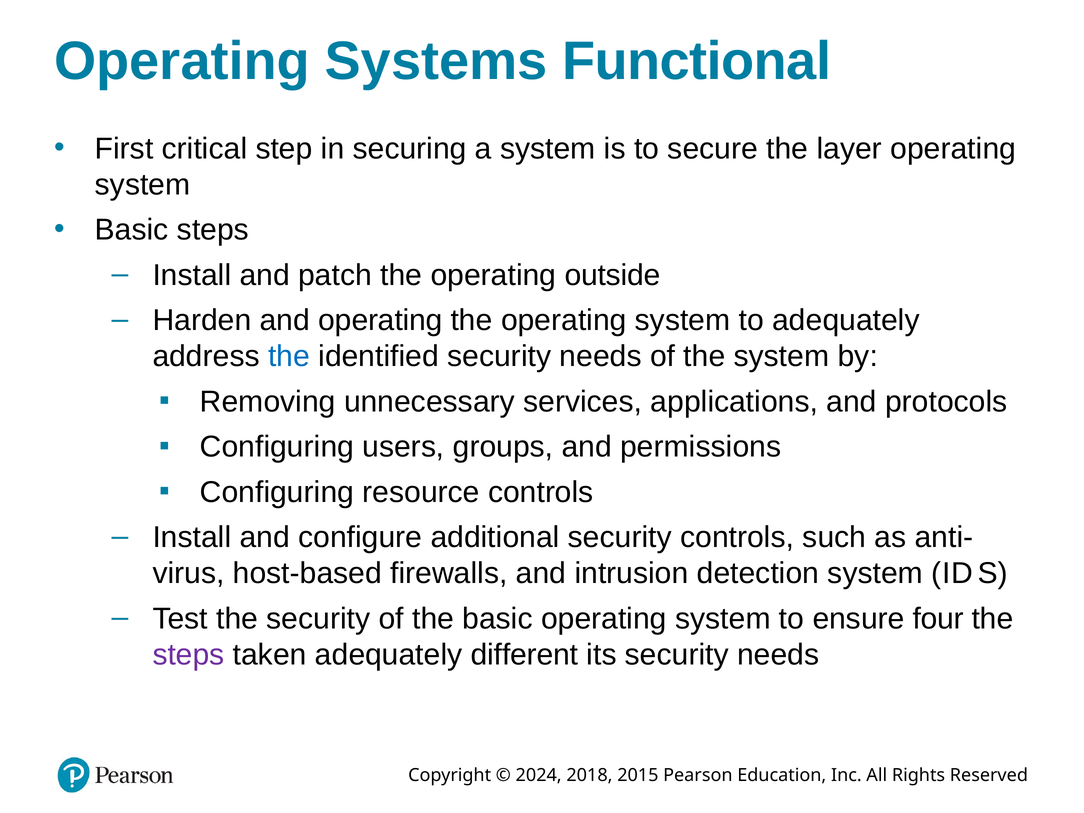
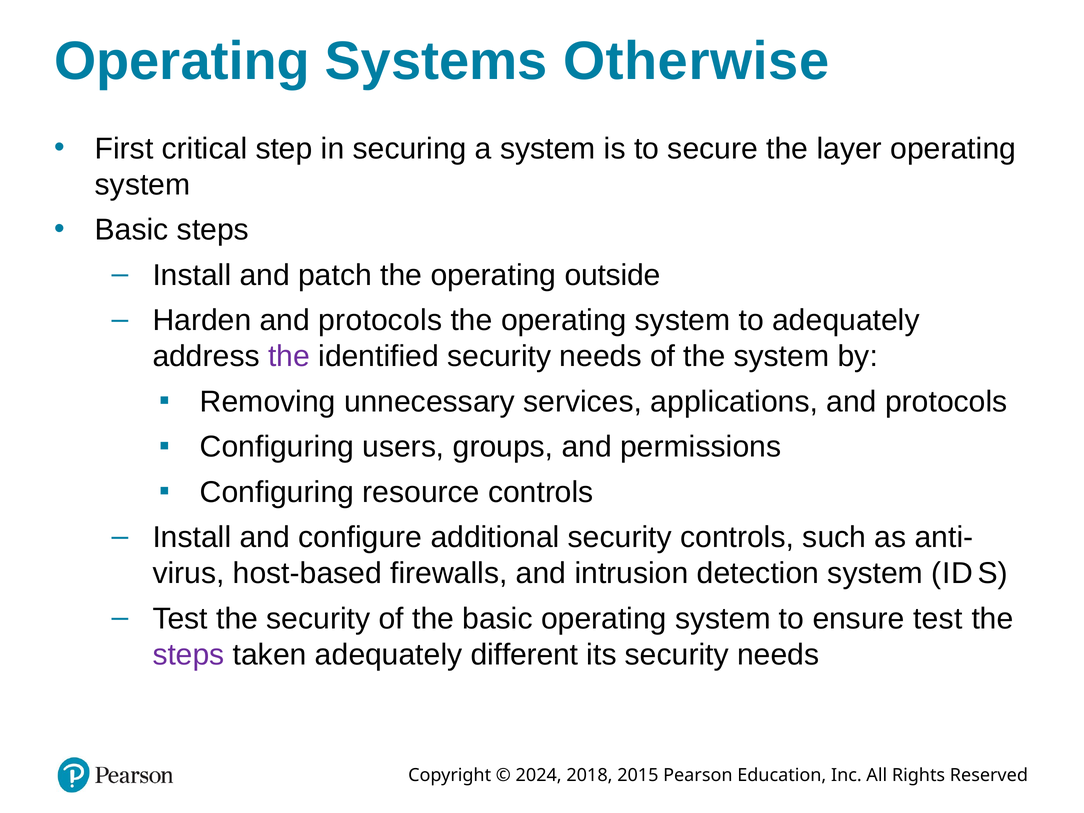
Functional: Functional -> Otherwise
Harden and operating: operating -> protocols
the at (289, 357) colour: blue -> purple
ensure four: four -> test
